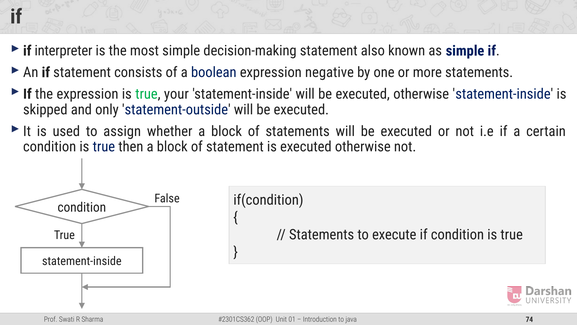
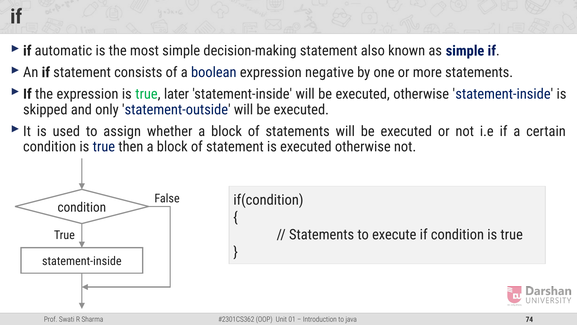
interpreter: interpreter -> automatic
your: your -> later
